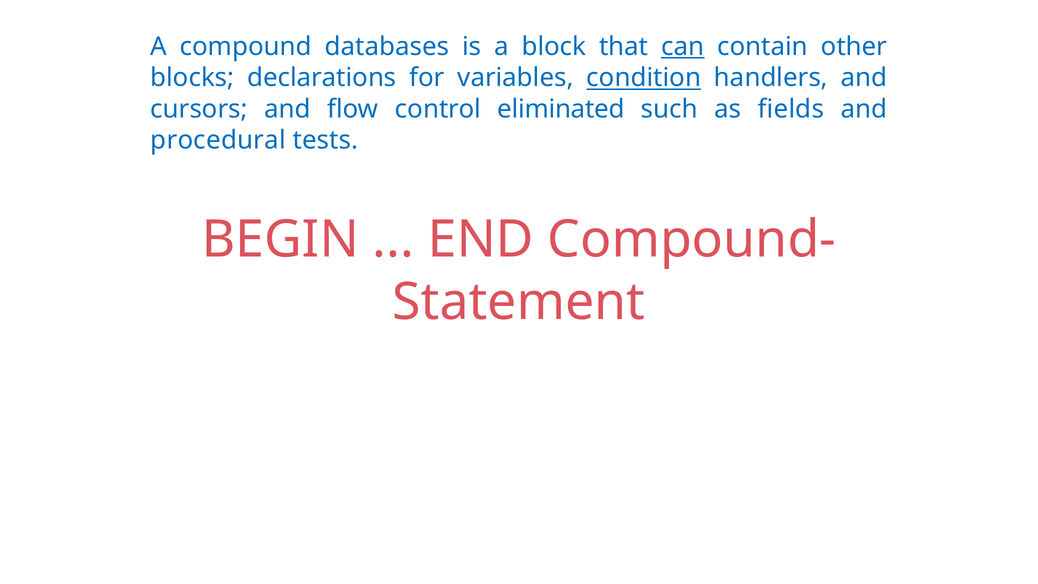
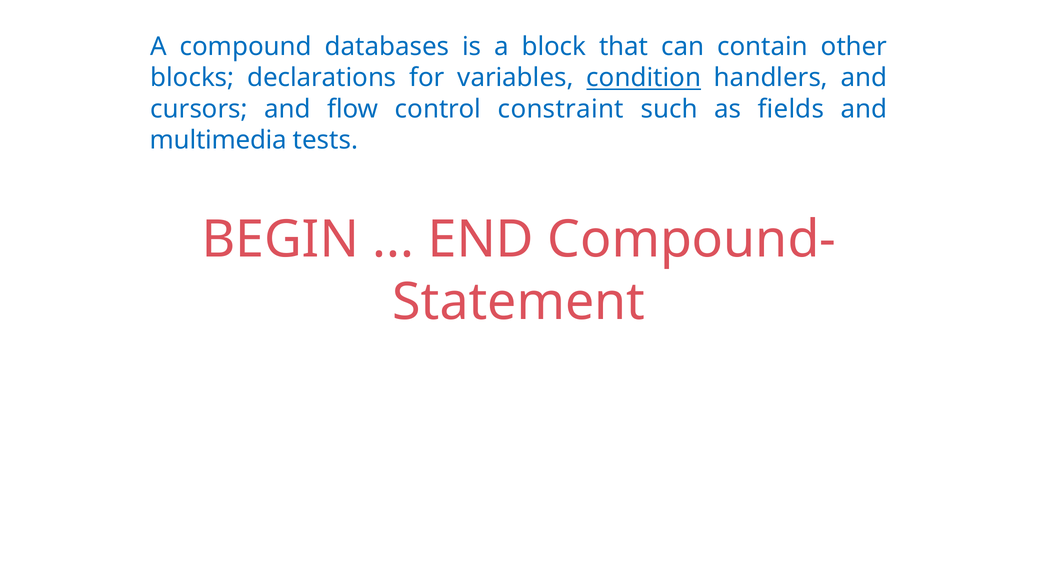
can underline: present -> none
eliminated: eliminated -> constraint
procedural: procedural -> multimedia
